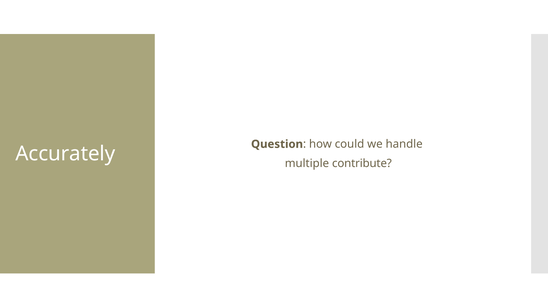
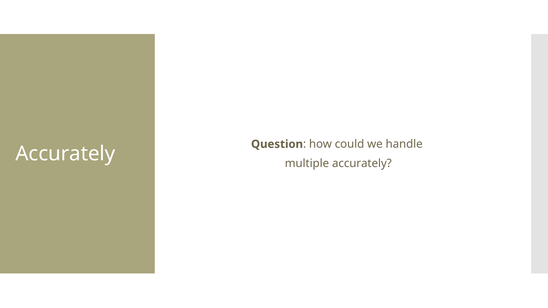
multiple contribute: contribute -> accurately
